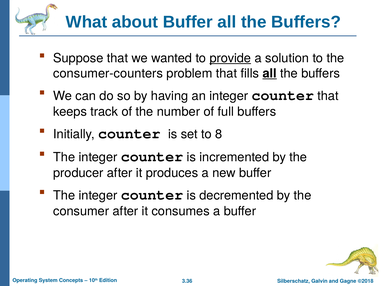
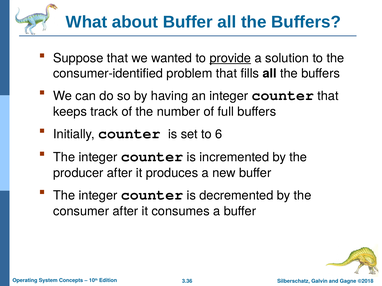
consumer-counters: consumer-counters -> consumer-identified
all at (270, 74) underline: present -> none
8: 8 -> 6
